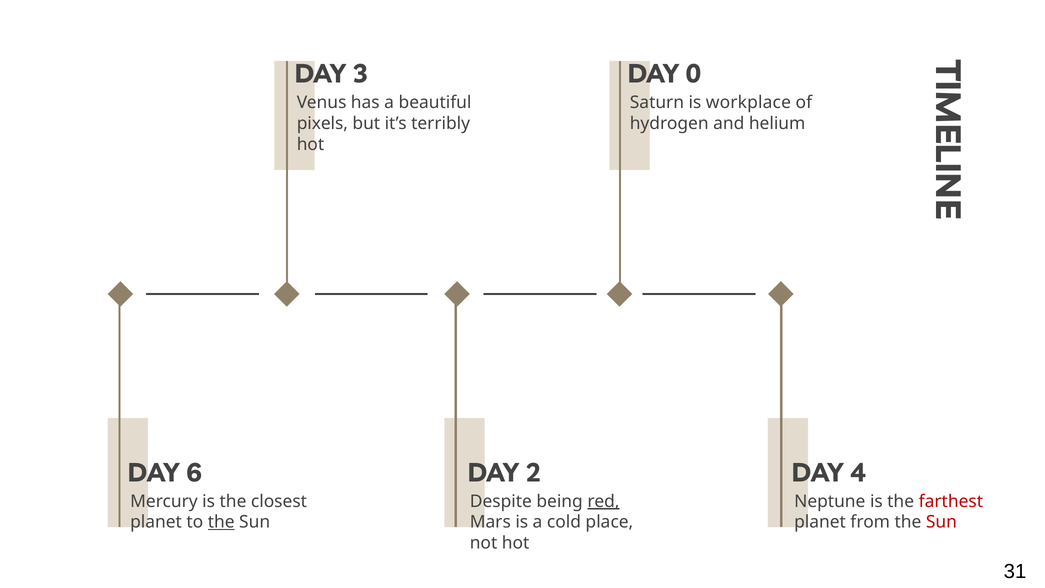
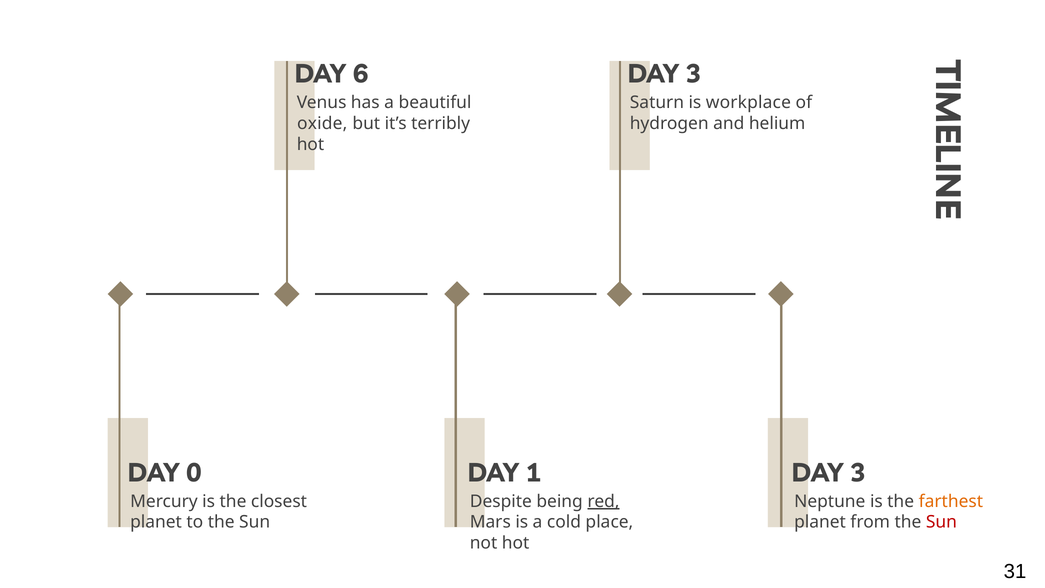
3: 3 -> 6
0 at (694, 74): 0 -> 3
pixels: pixels -> oxide
6: 6 -> 0
2: 2 -> 1
4 at (858, 473): 4 -> 3
farthest colour: red -> orange
the at (221, 522) underline: present -> none
